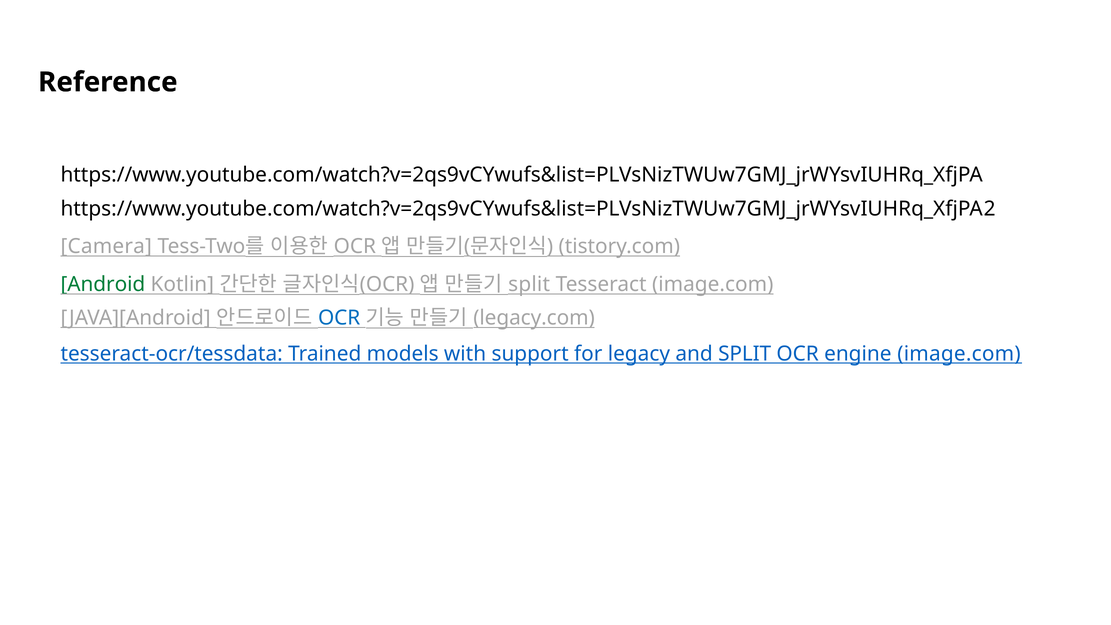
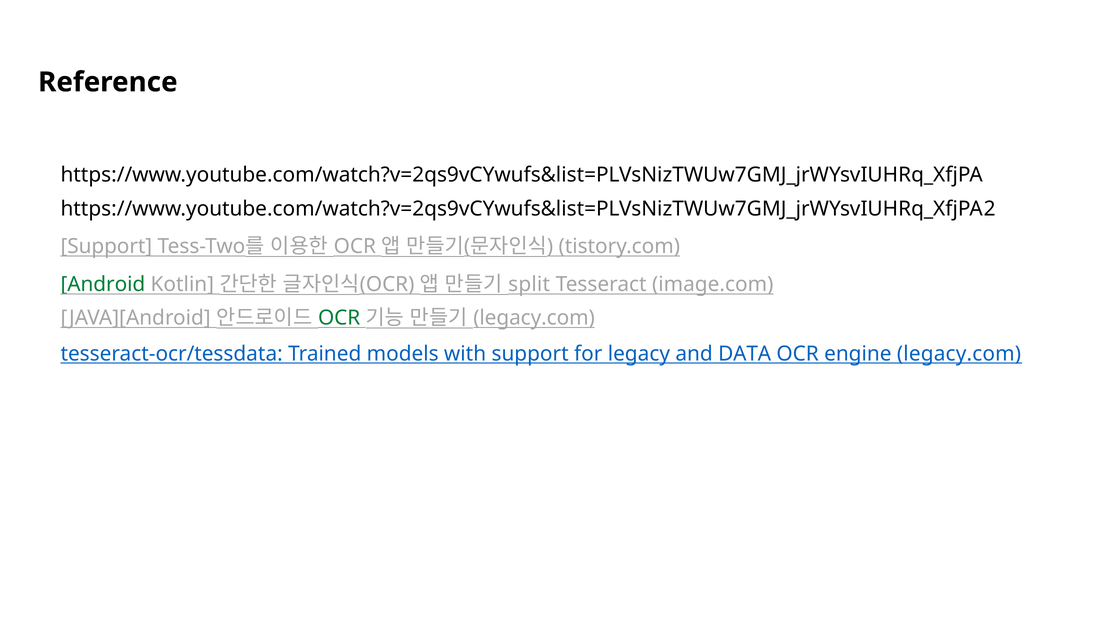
Camera at (106, 247): Camera -> Support
OCR at (339, 318) colour: blue -> green
and SPLIT: SPLIT -> DATA
engine image.com: image.com -> legacy.com
